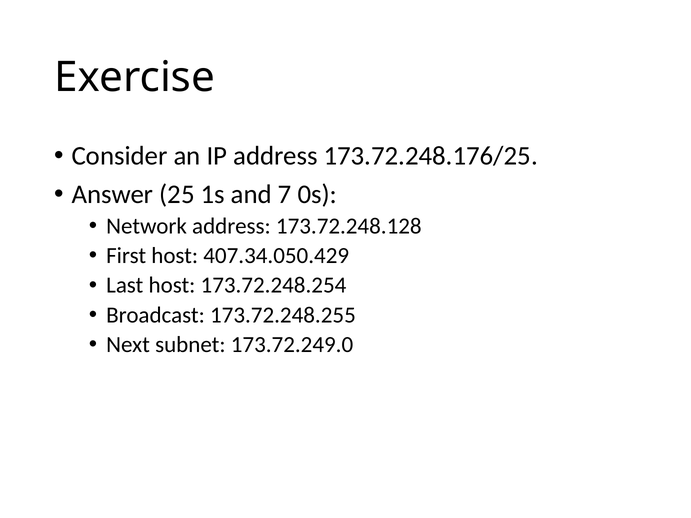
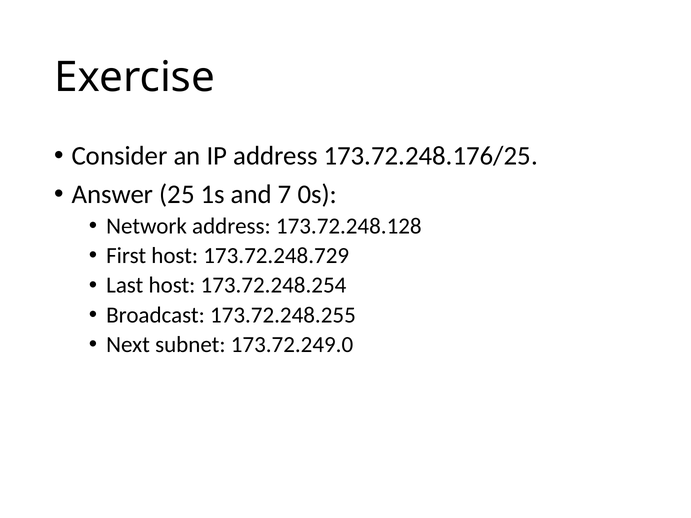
407.34.050.429: 407.34.050.429 -> 173.72.248.729
